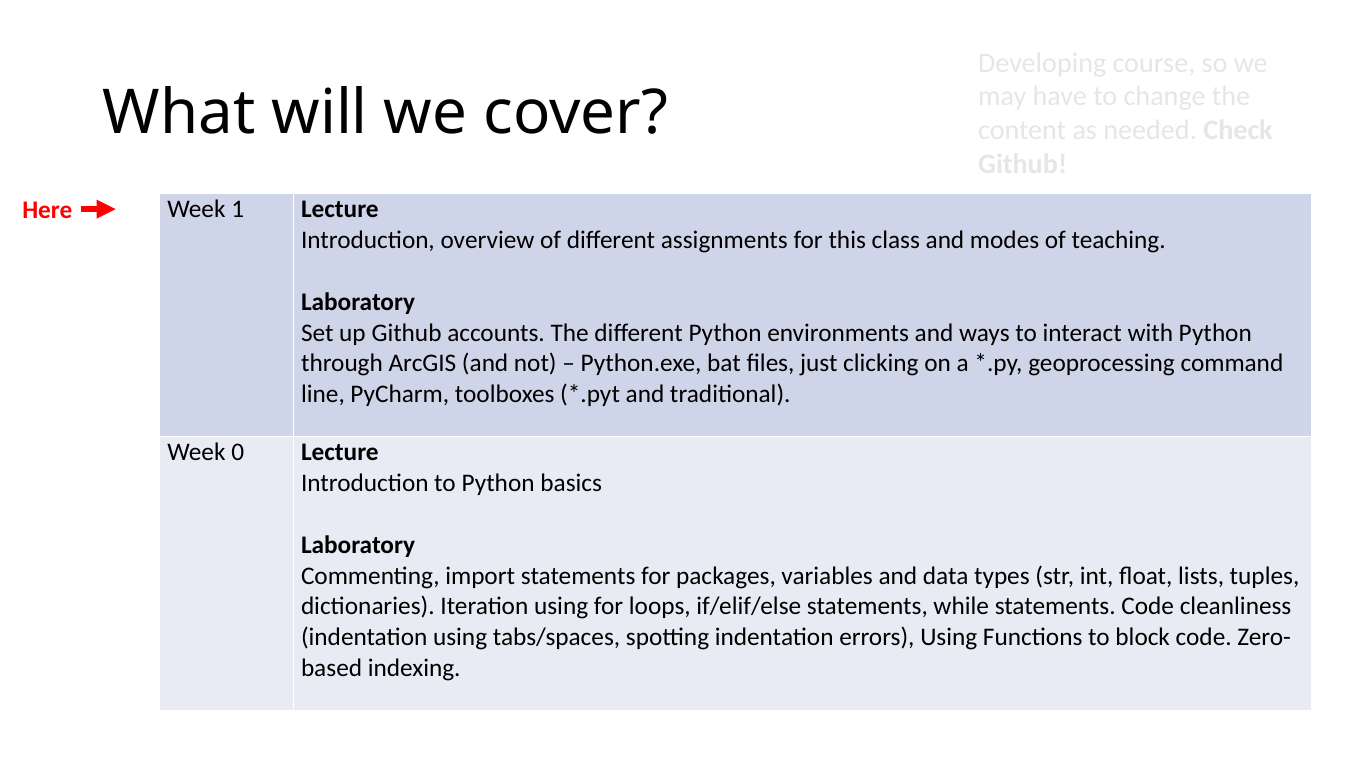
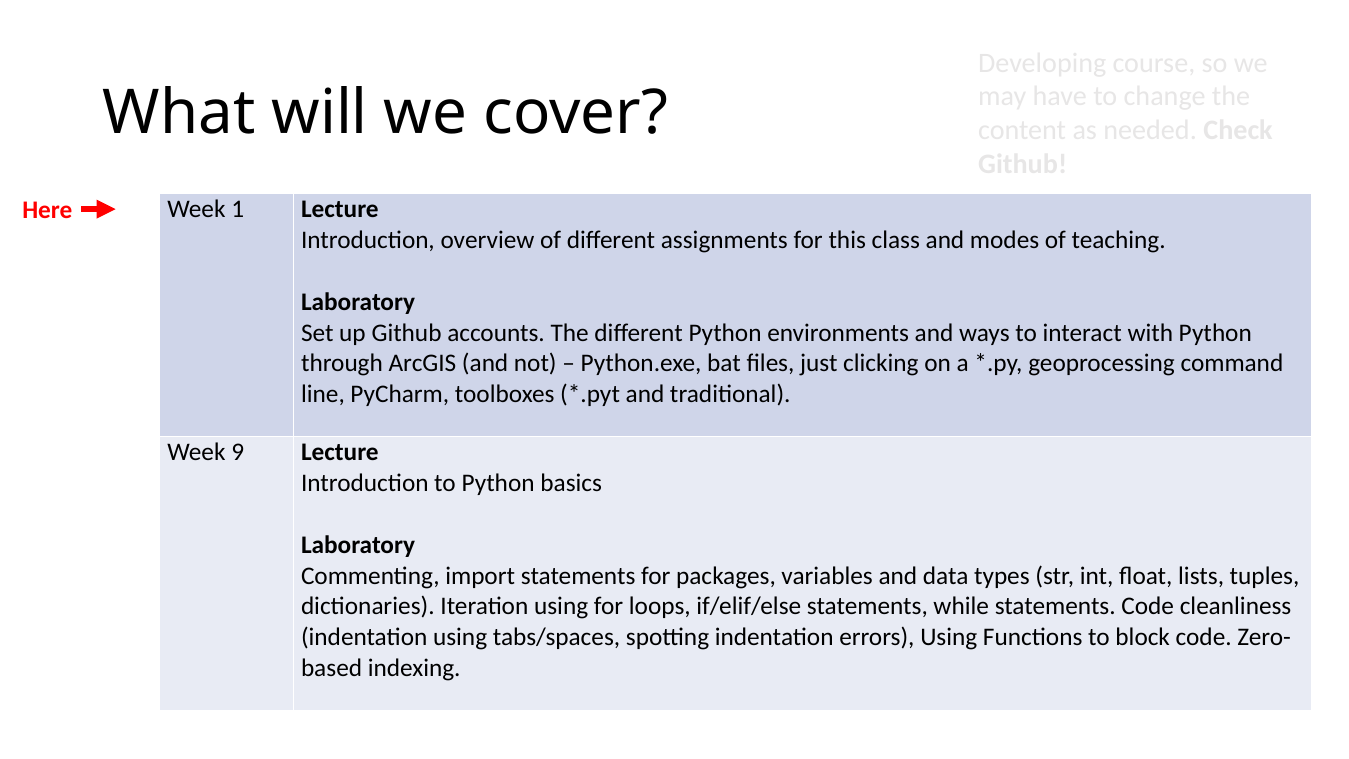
0: 0 -> 9
